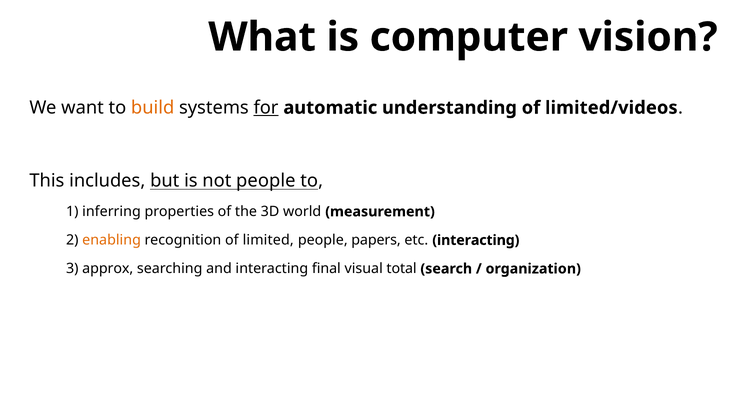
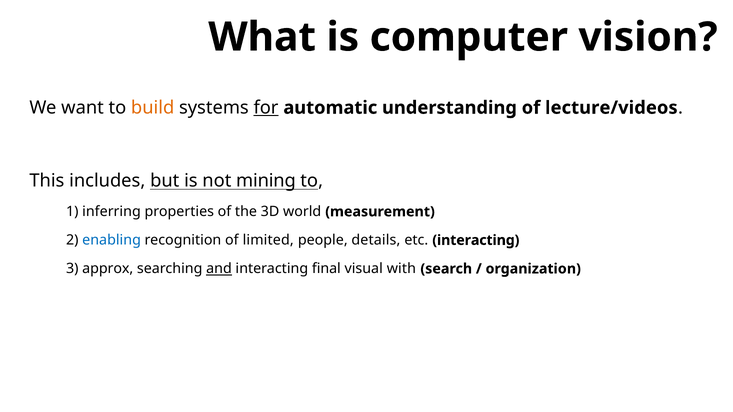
limited/videos: limited/videos -> lecture/videos
not people: people -> mining
enabling colour: orange -> blue
papers: papers -> details
and underline: none -> present
total: total -> with
